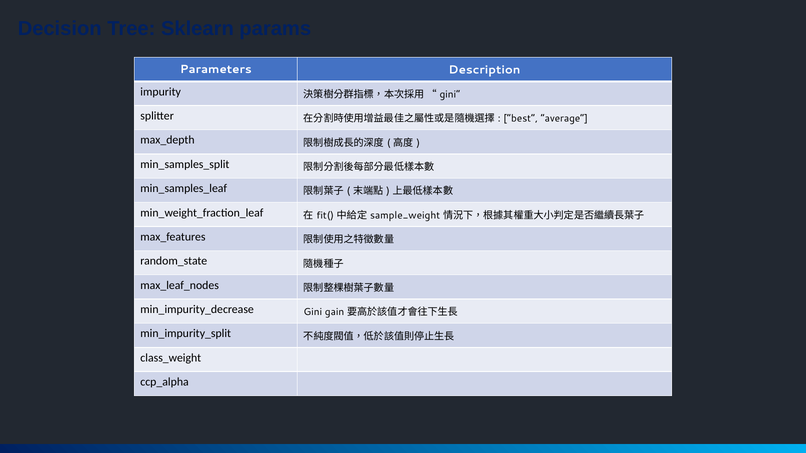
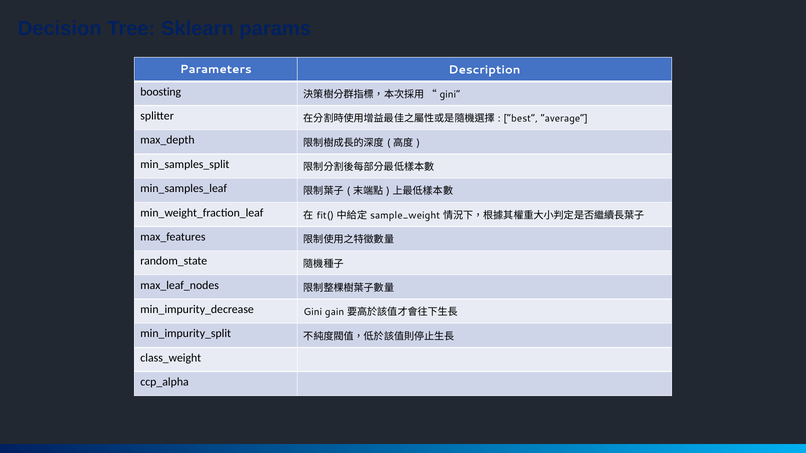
impurity: impurity -> boosting
